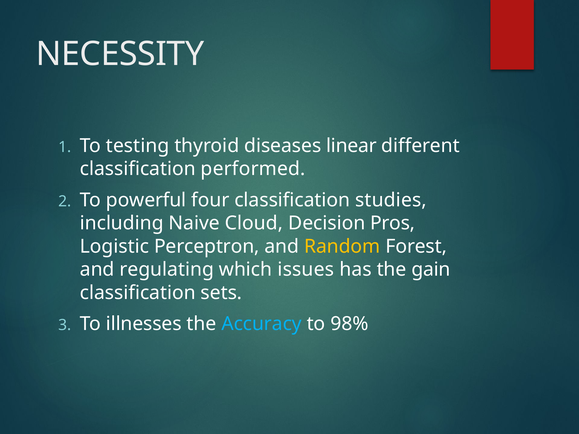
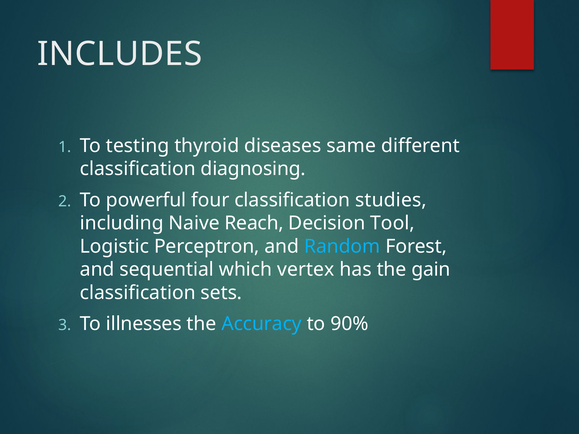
NECESSITY: NECESSITY -> INCLUDES
linear: linear -> same
performed: performed -> diagnosing
Cloud: Cloud -> Reach
Pros: Pros -> Tool
Random colour: yellow -> light blue
regulating: regulating -> sequential
issues: issues -> vertex
98%: 98% -> 90%
